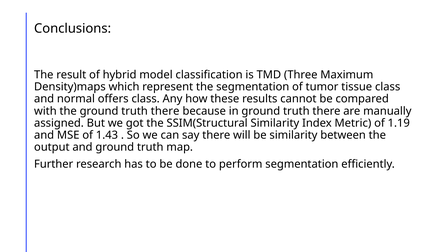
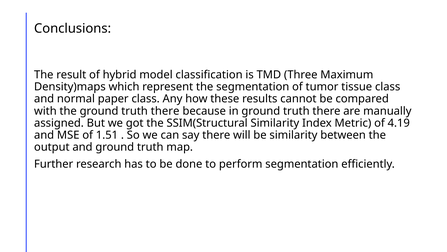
offers: offers -> paper
1.19: 1.19 -> 4.19
1.43: 1.43 -> 1.51
